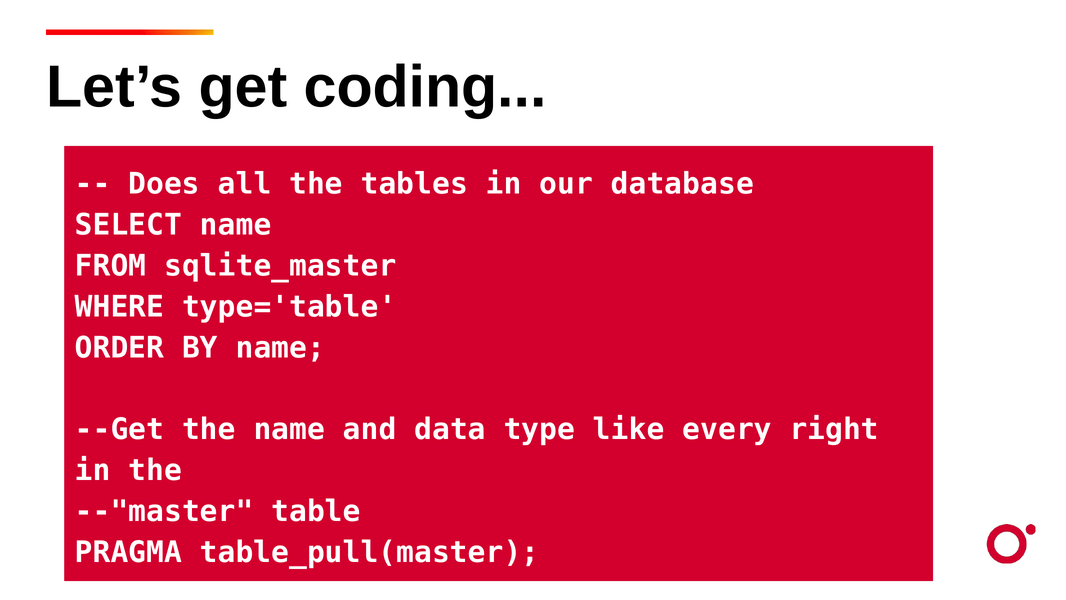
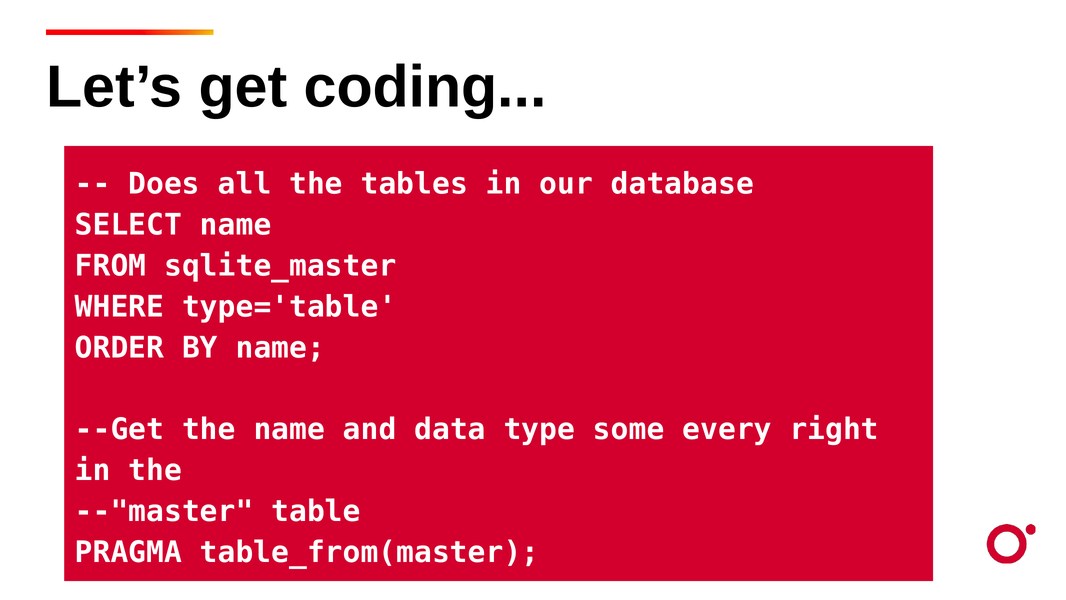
like: like -> some
table_pull(master: table_pull(master -> table_from(master
